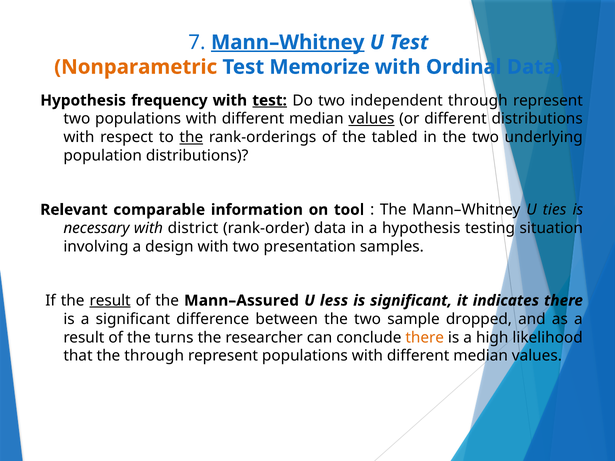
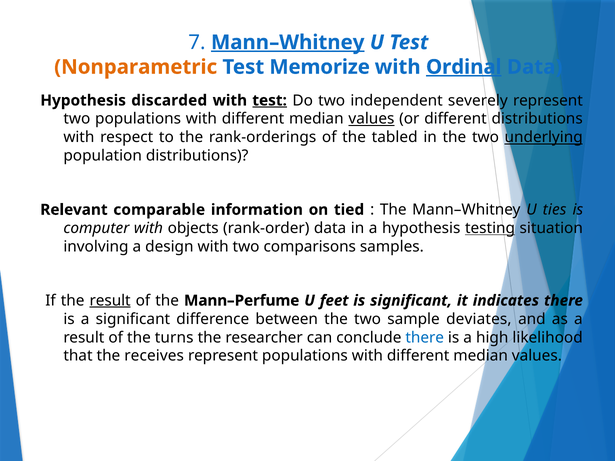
Ordinal underline: none -> present
frequency: frequency -> discarded
independent through: through -> severely
the at (191, 137) underline: present -> none
underlying underline: none -> present
tool: tool -> tied
necessary: necessary -> computer
district: district -> objects
testing underline: none -> present
presentation: presentation -> comparisons
Mann–Assured: Mann–Assured -> Mann–Perfume
less: less -> feet
dropped: dropped -> deviates
there at (425, 338) colour: orange -> blue
the through: through -> receives
